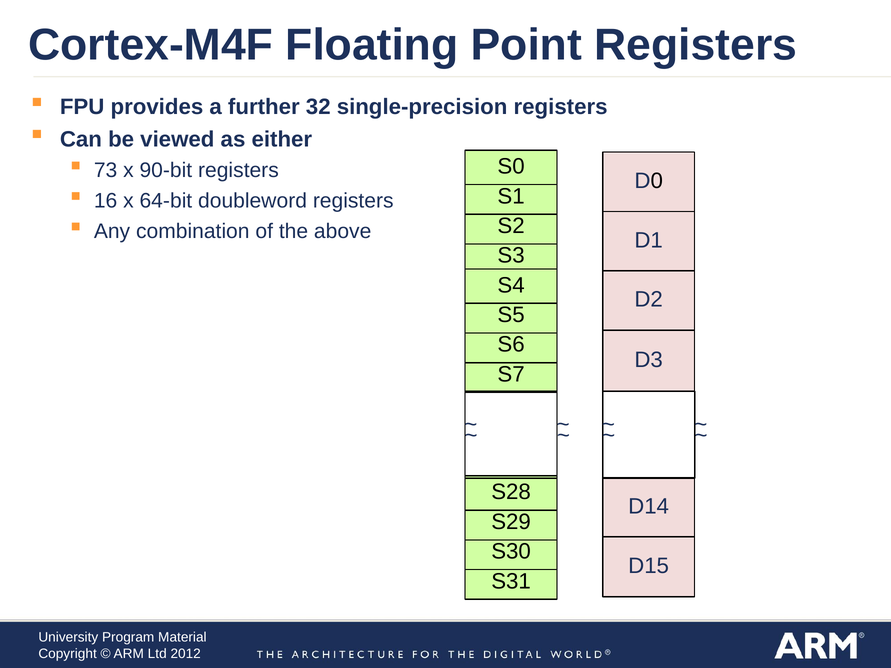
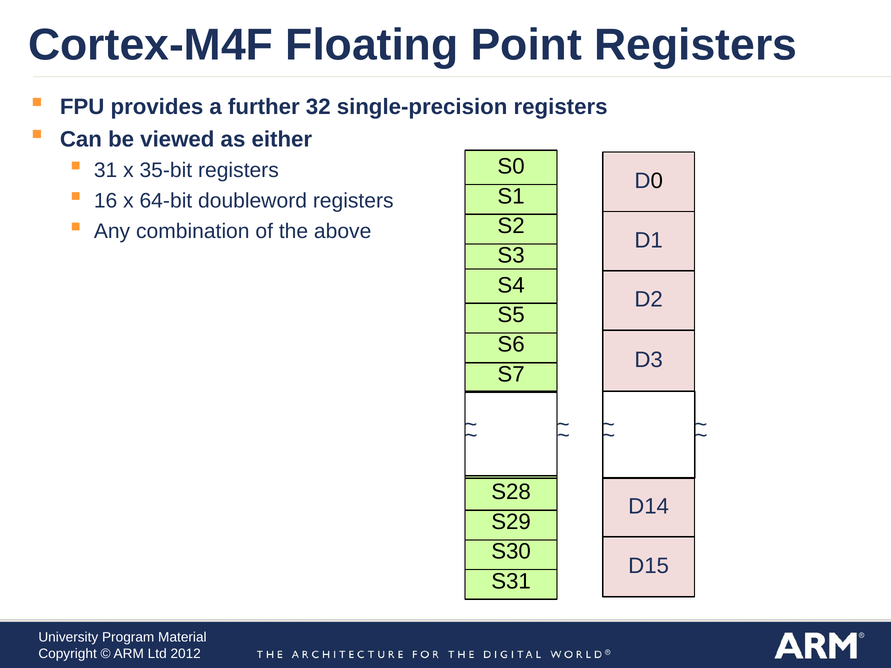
73: 73 -> 31
90-bit: 90-bit -> 35-bit
